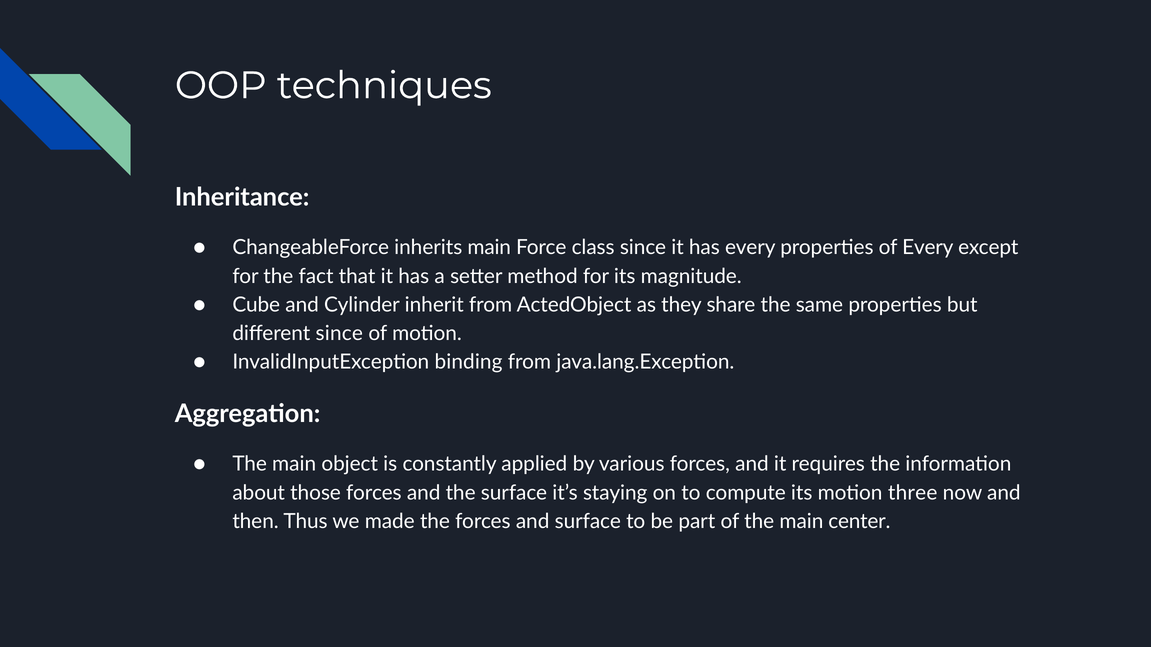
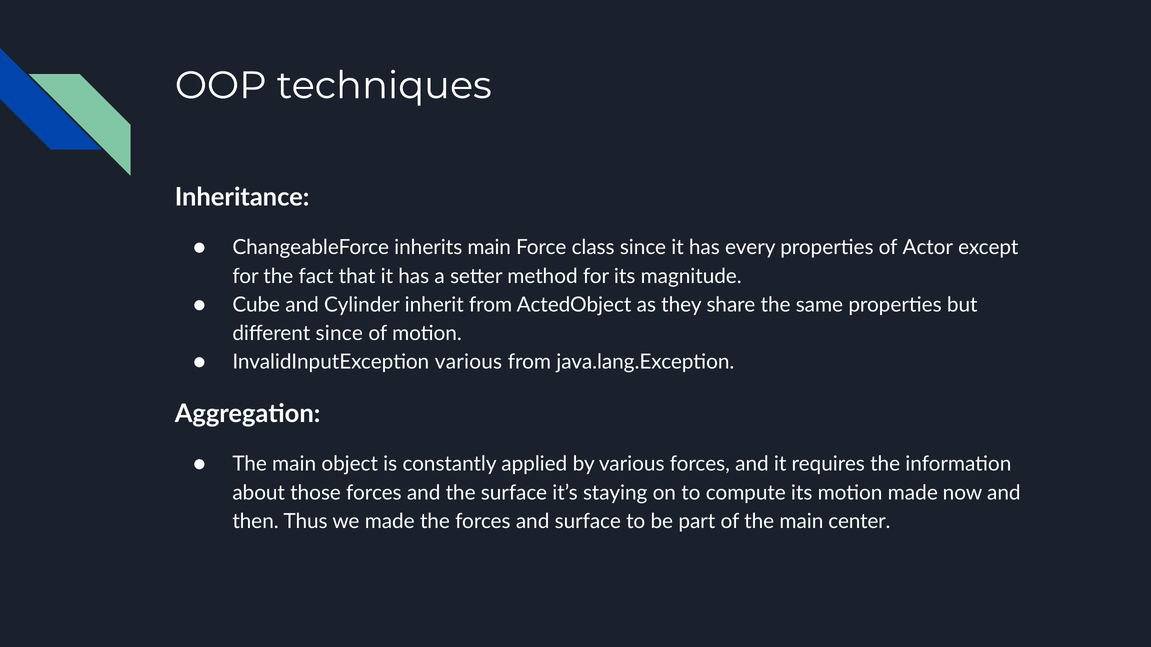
of Every: Every -> Actor
InvalidInputException binding: binding -> various
motion three: three -> made
